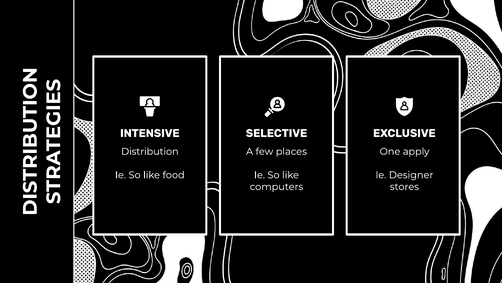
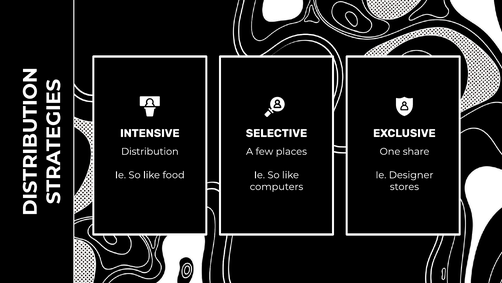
apply: apply -> share
